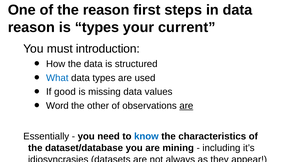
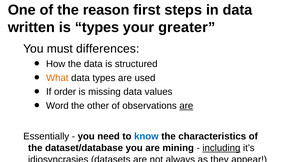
reason at (31, 27): reason -> written
current: current -> greater
introduction: introduction -> differences
What colour: blue -> orange
good: good -> order
including underline: none -> present
